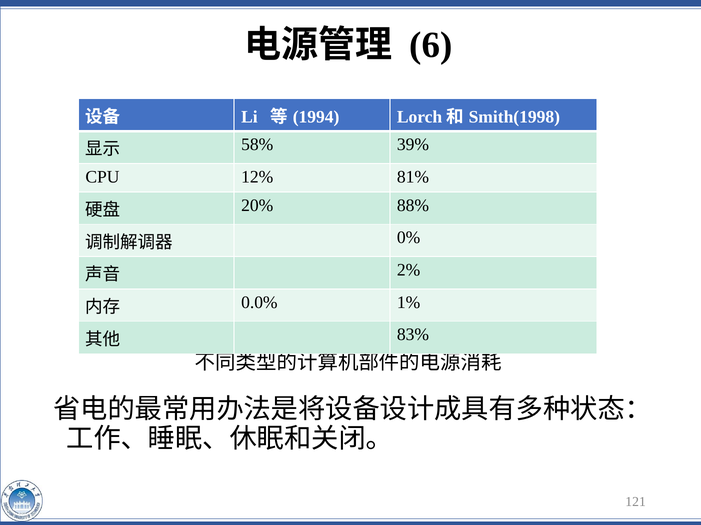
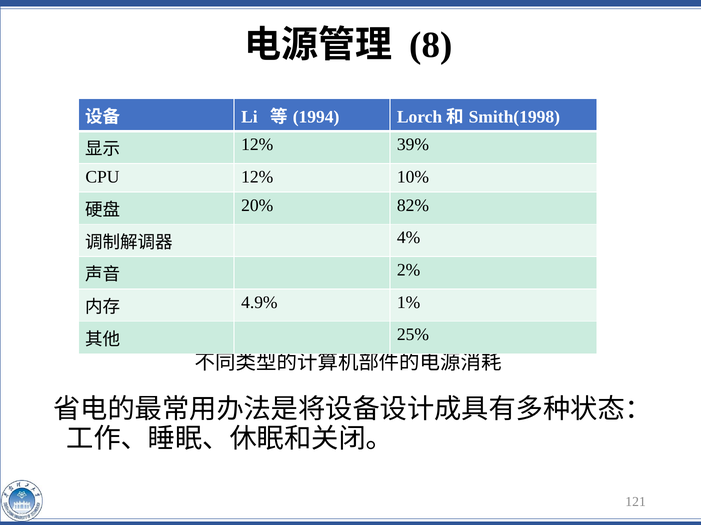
6: 6 -> 8
58% at (257, 145): 58% -> 12%
81%: 81% -> 10%
88%: 88% -> 82%
0%: 0% -> 4%
0.0%: 0.0% -> 4.9%
83%: 83% -> 25%
